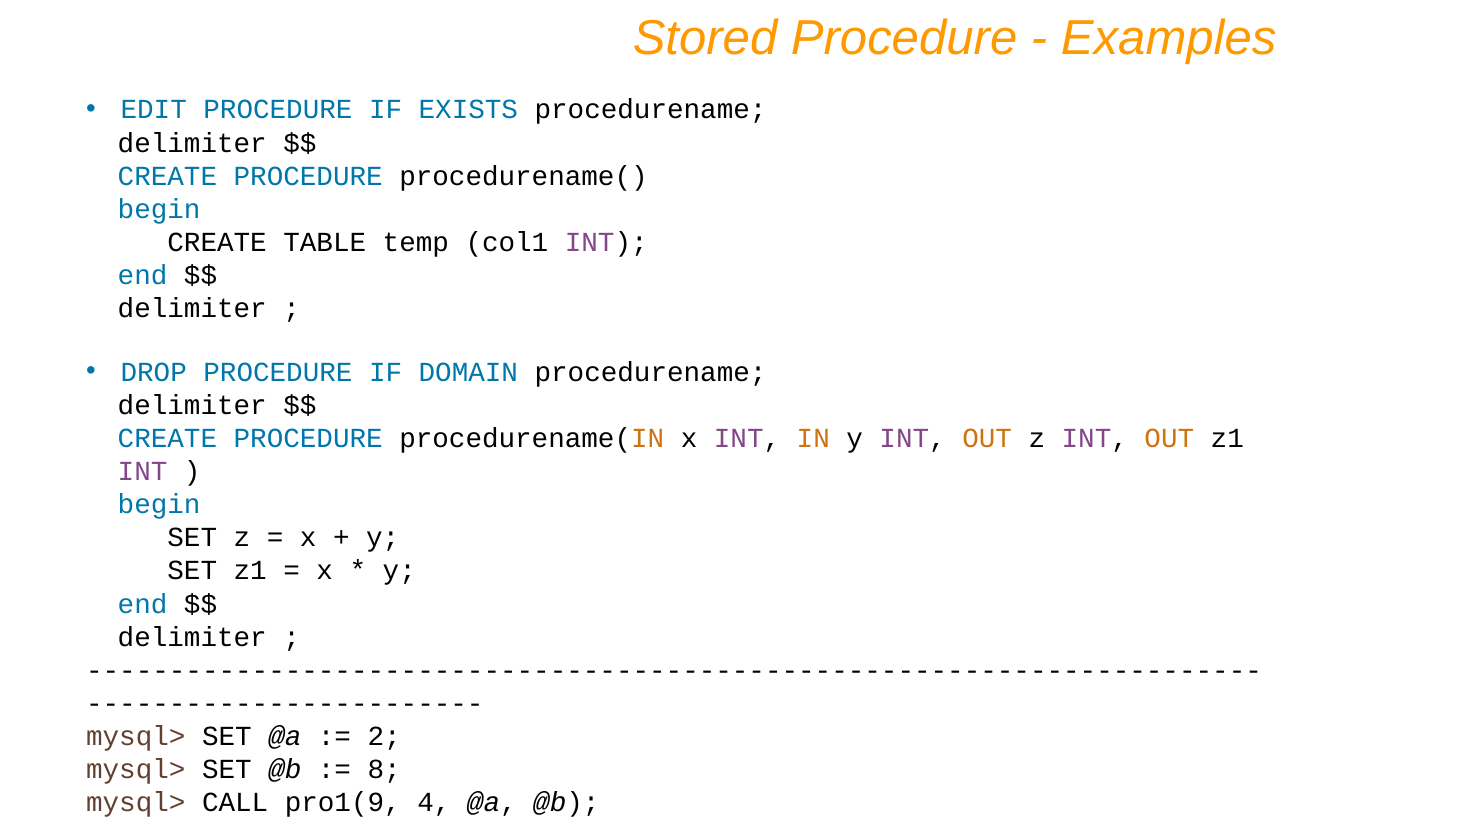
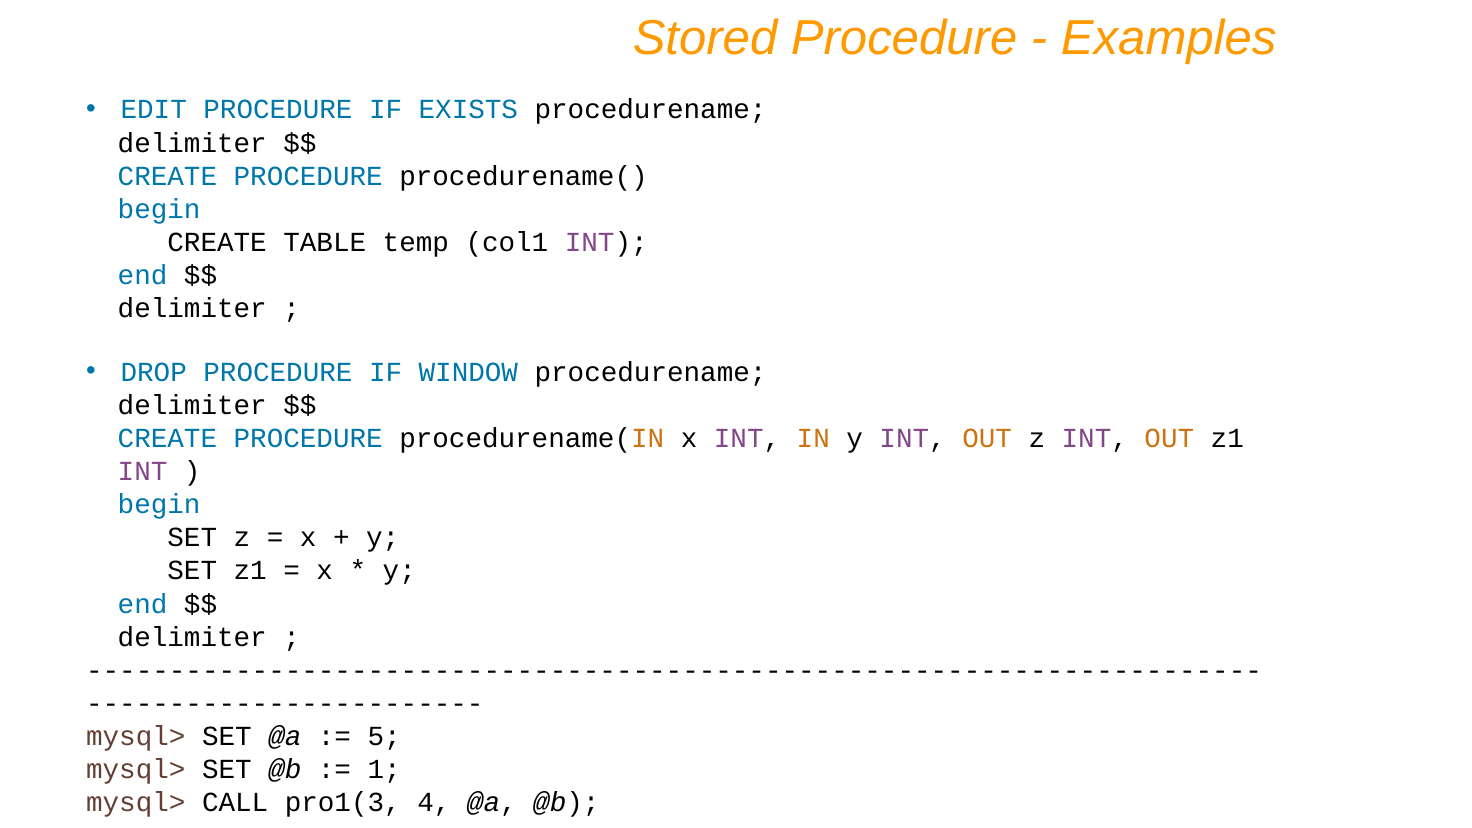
DOMAIN: DOMAIN -> WINDOW
2: 2 -> 5
8: 8 -> 1
pro1(9: pro1(9 -> pro1(3
